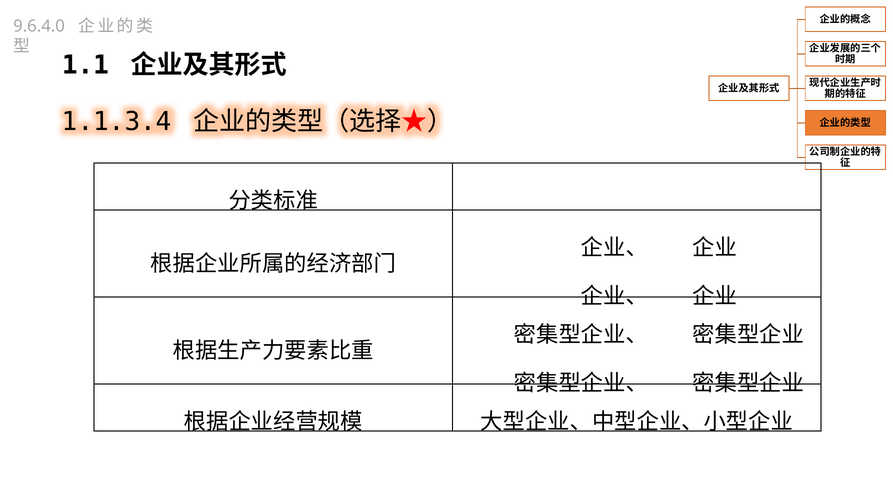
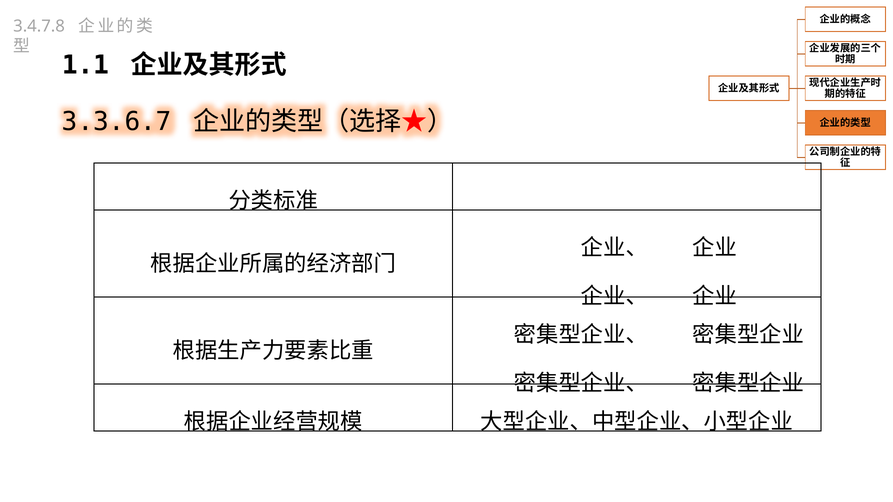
9.6.4.0: 9.6.4.0 -> 3.4.7.8
1.1.3.4: 1.1.3.4 -> 3.3.6.7
